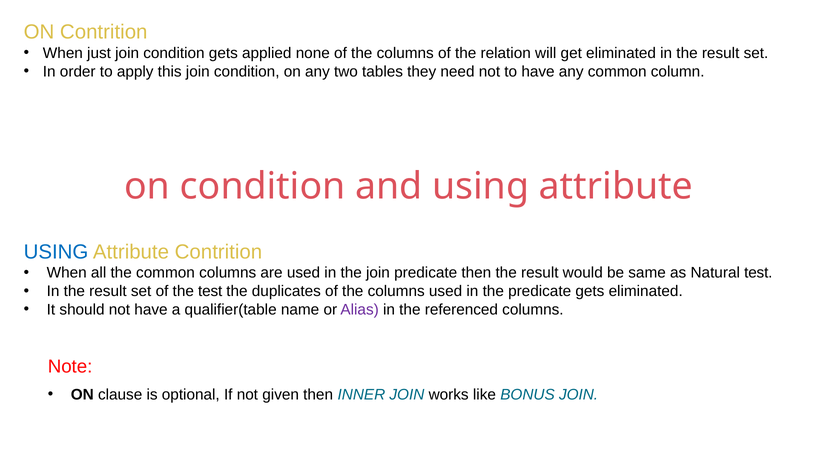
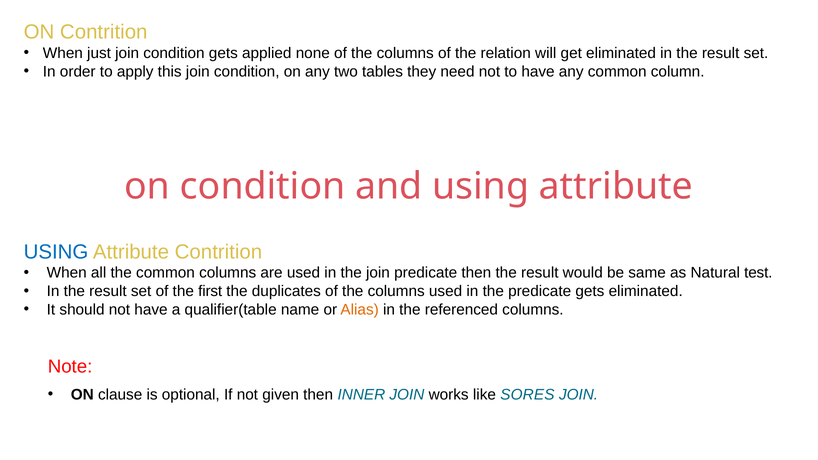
the test: test -> first
Alias colour: purple -> orange
BONUS: BONUS -> SORES
